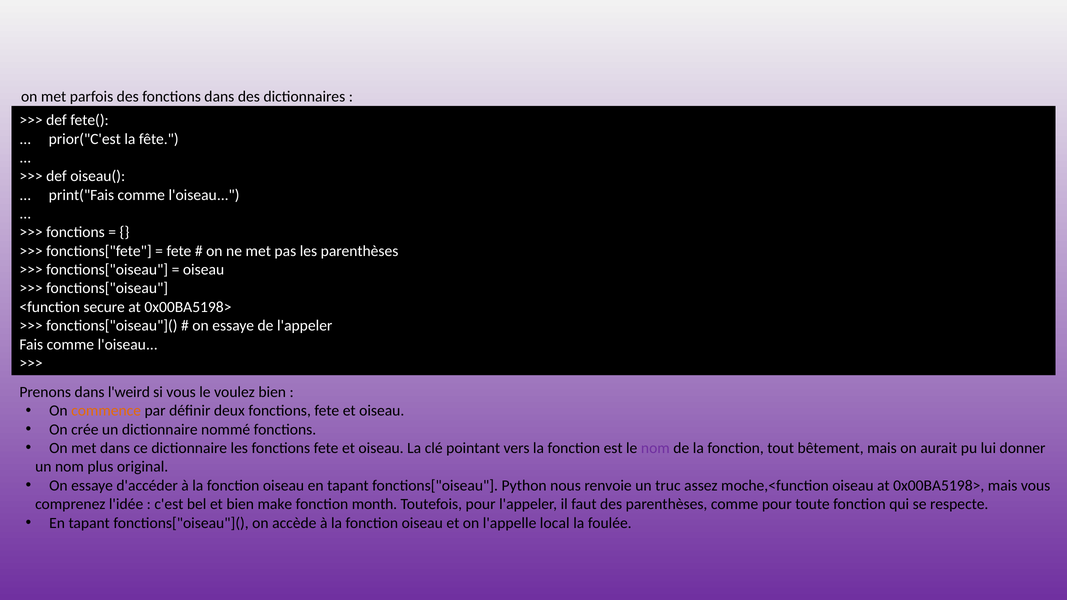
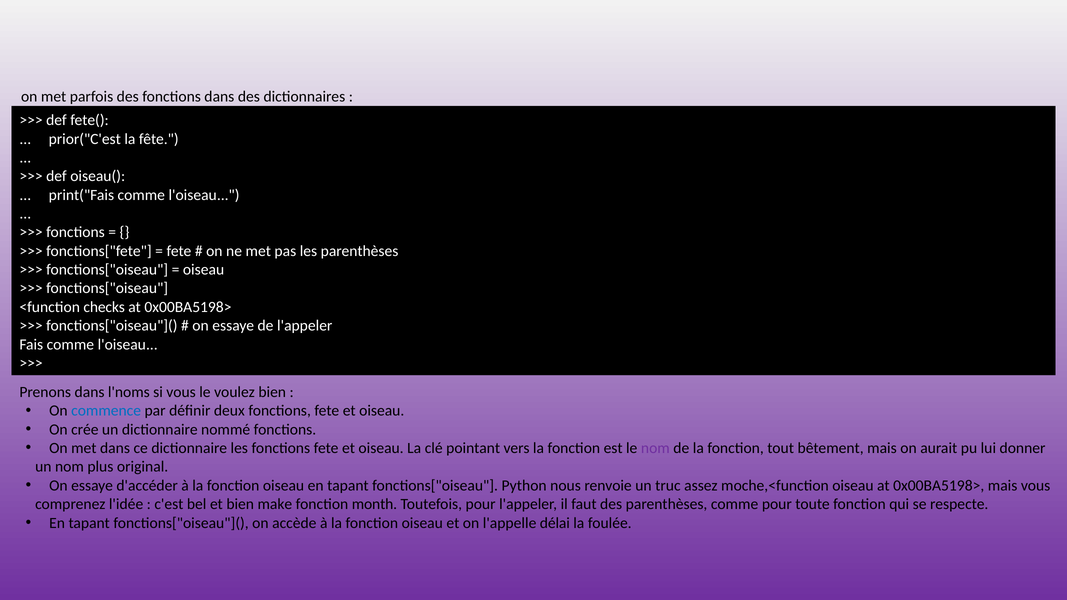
secure: secure -> checks
l'weird: l'weird -> l'noms
commence colour: orange -> blue
local: local -> délai
